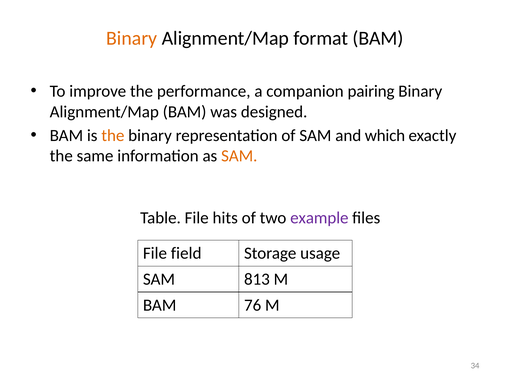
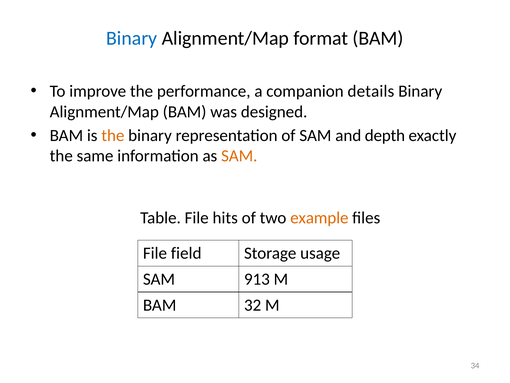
Binary at (132, 38) colour: orange -> blue
pairing: pairing -> details
which: which -> depth
example colour: purple -> orange
813: 813 -> 913
76: 76 -> 32
